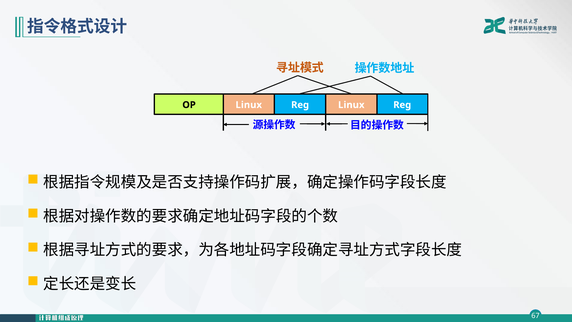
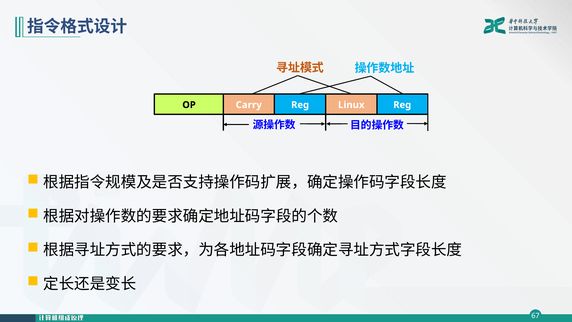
Linux at (249, 105): Linux -> Carry
